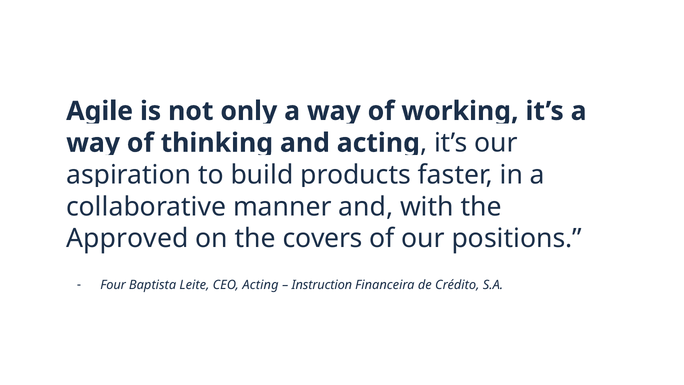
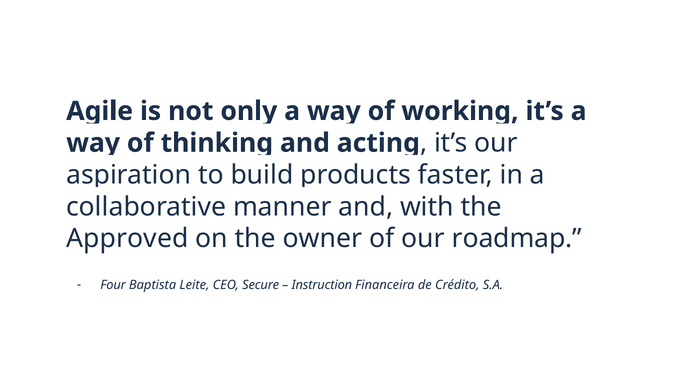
covers: covers -> owner
positions: positions -> roadmap
CEO Acting: Acting -> Secure
